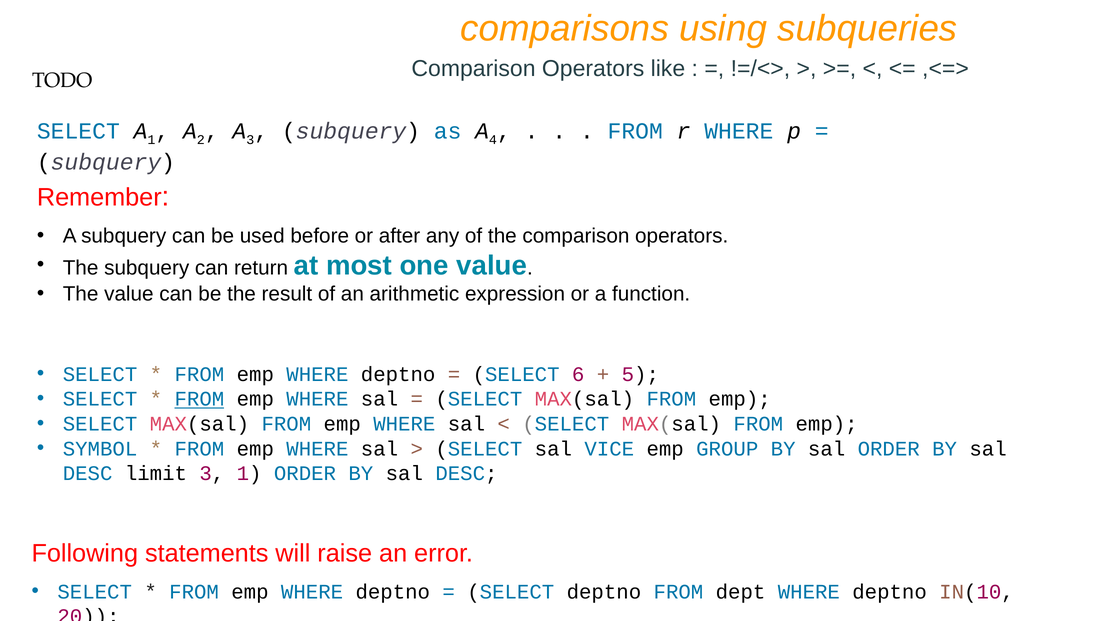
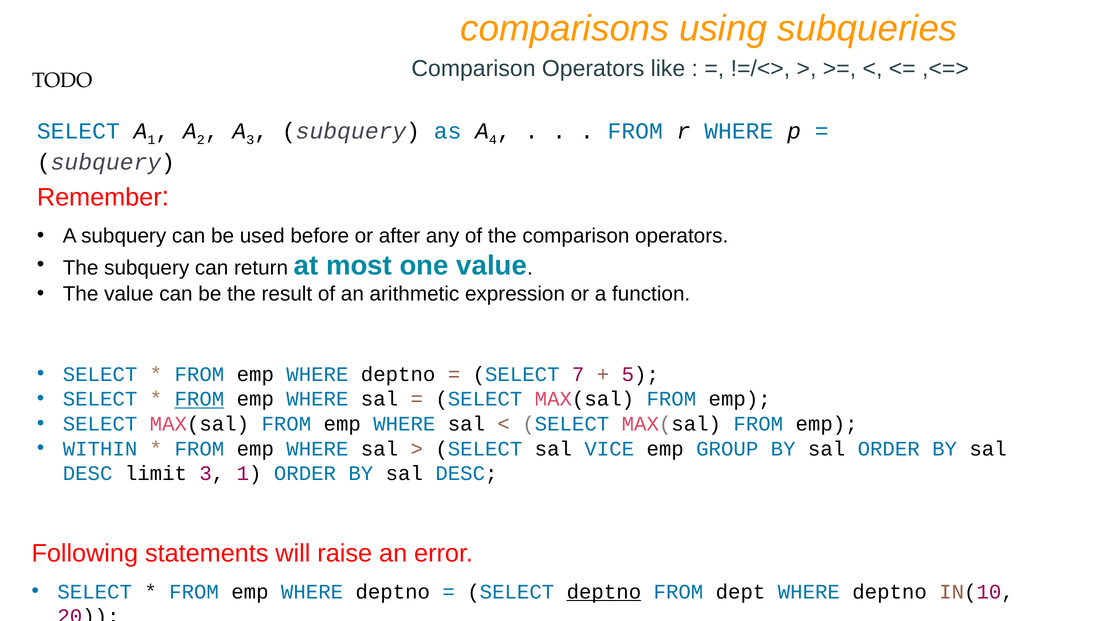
6: 6 -> 7
SYMBOL: SYMBOL -> WITHIN
deptno at (604, 592) underline: none -> present
